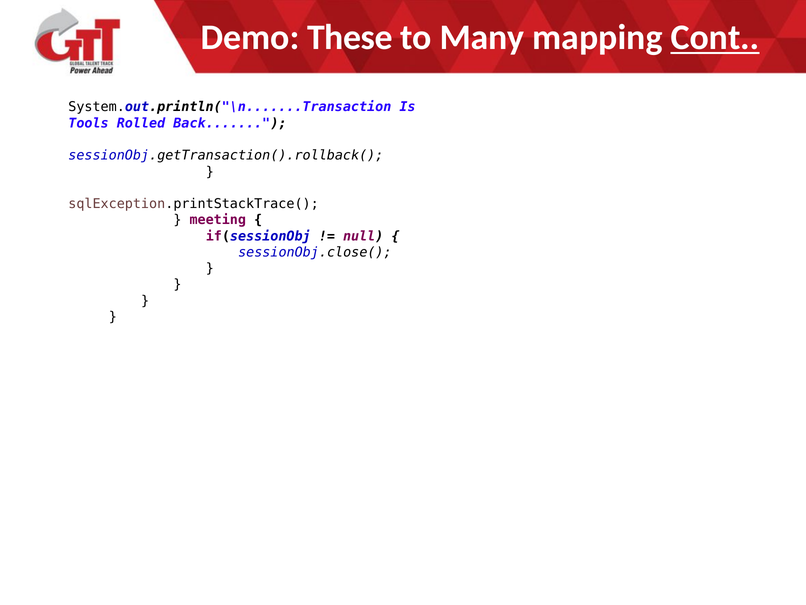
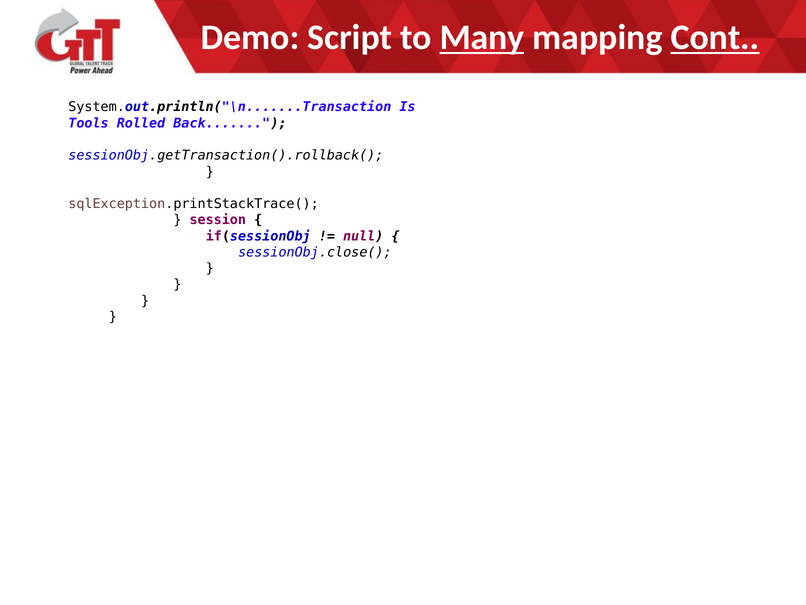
These: These -> Script
Many underline: none -> present
meeting: meeting -> session
